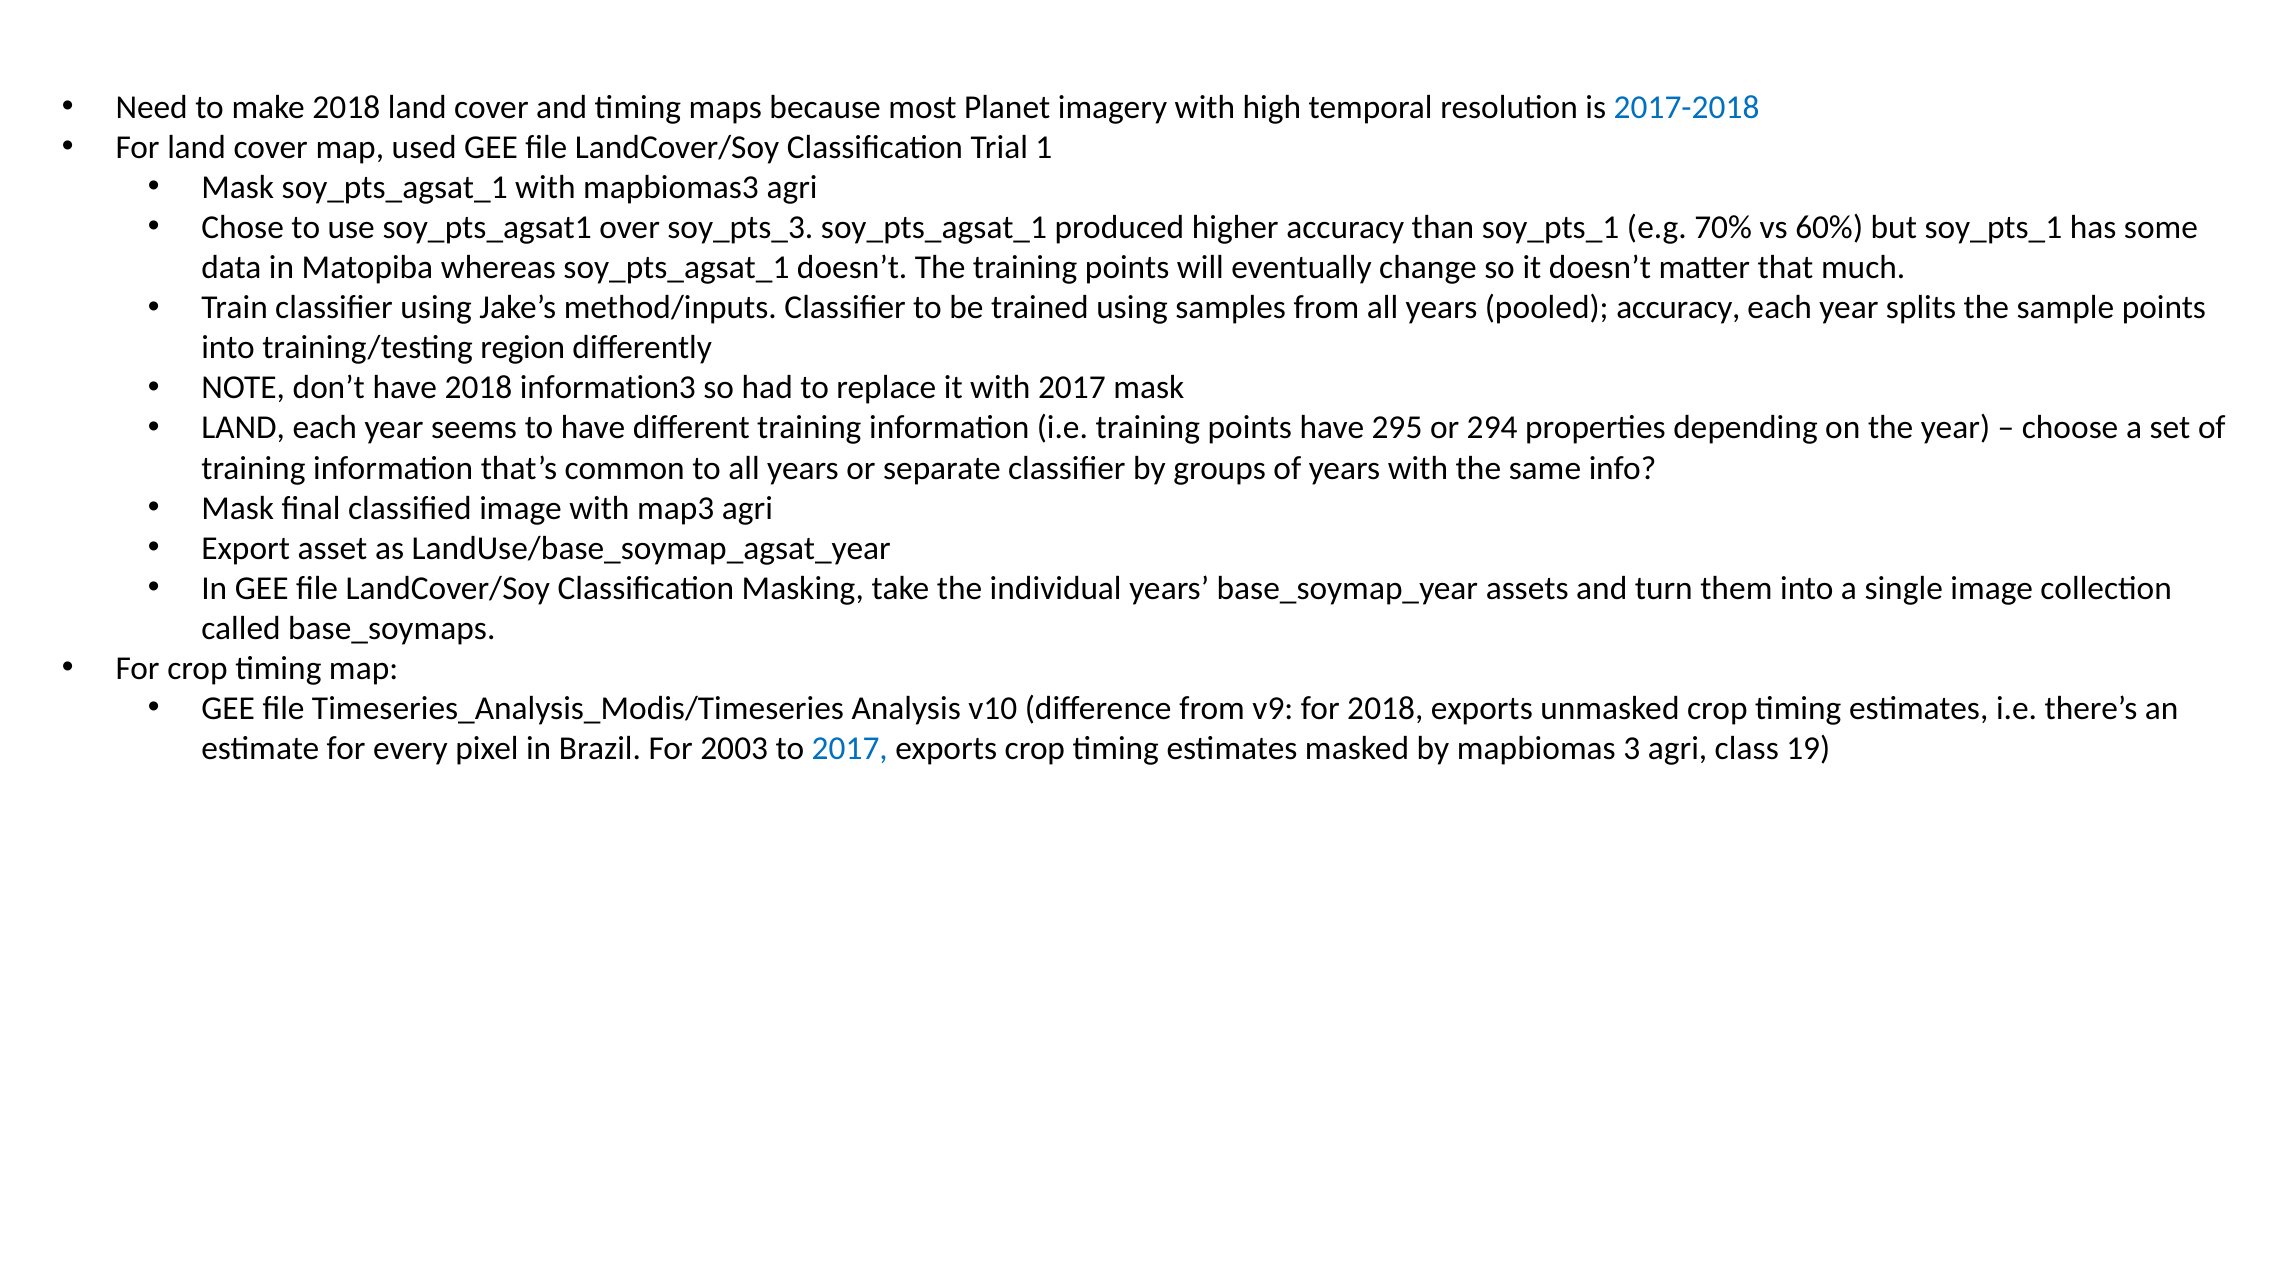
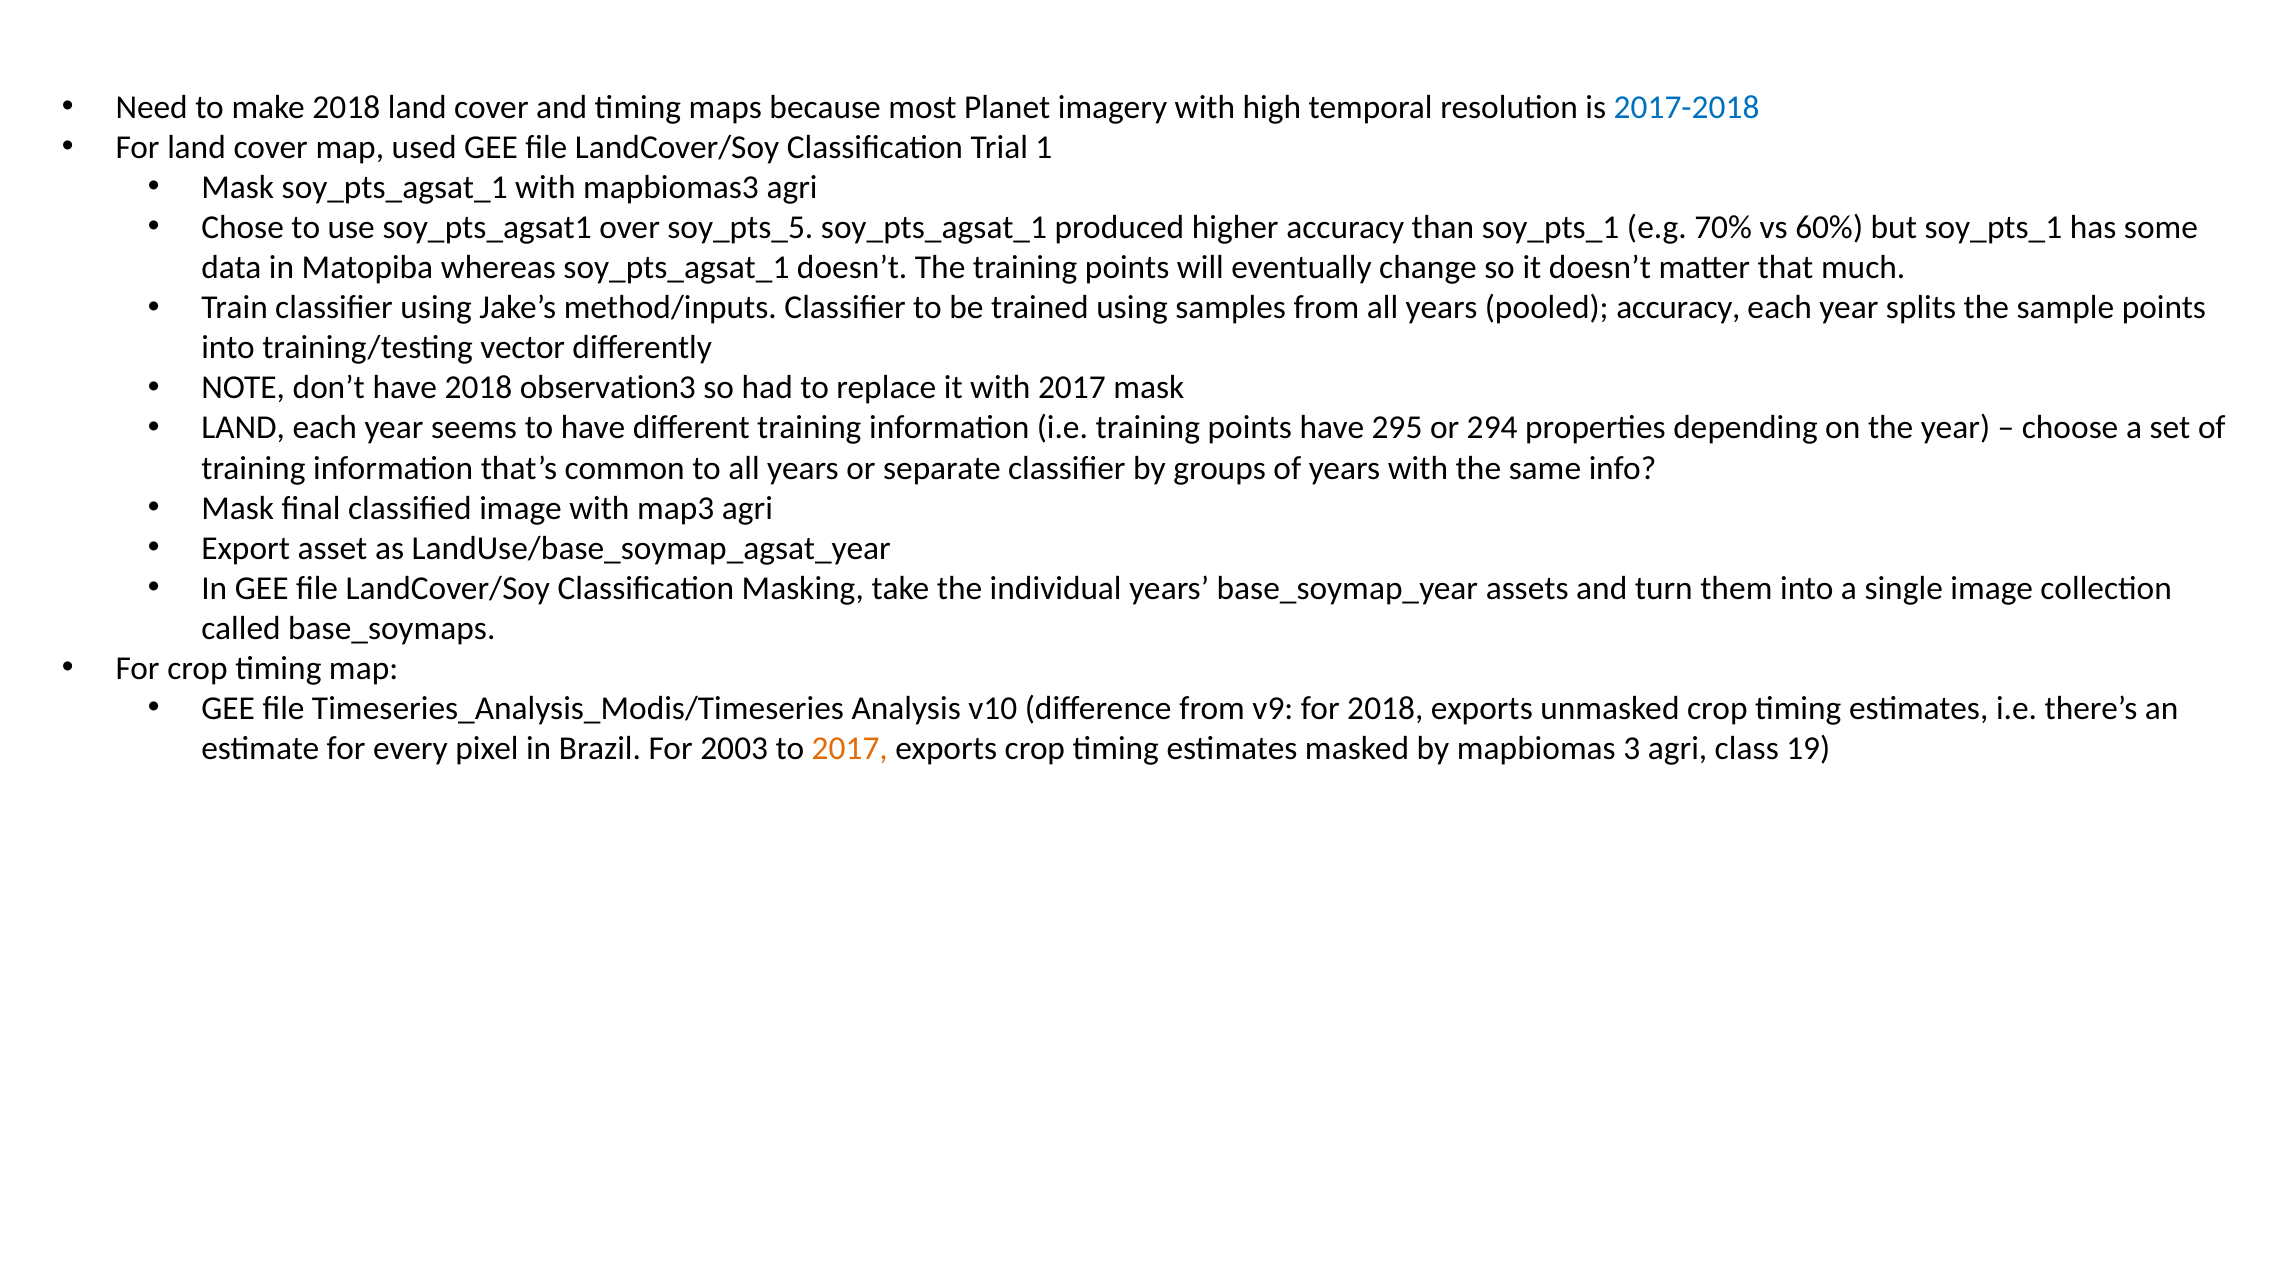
soy_pts_3: soy_pts_3 -> soy_pts_5
region: region -> vector
information3: information3 -> observation3
2017 at (850, 748) colour: blue -> orange
